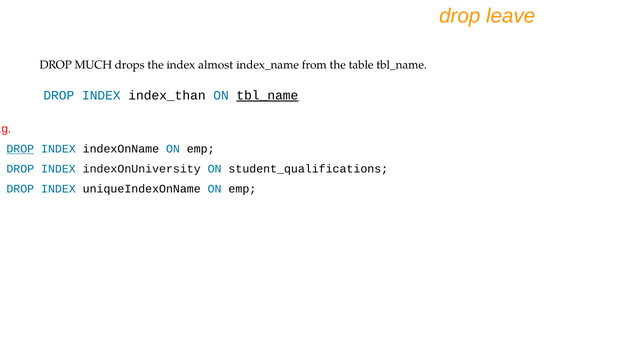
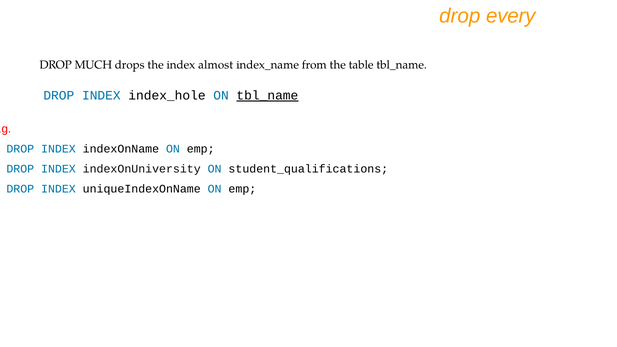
leave: leave -> every
index_than: index_than -> index_hole
DROP at (20, 149) underline: present -> none
